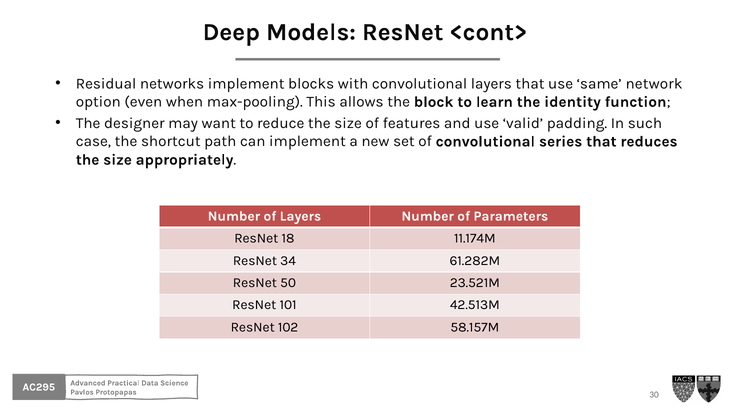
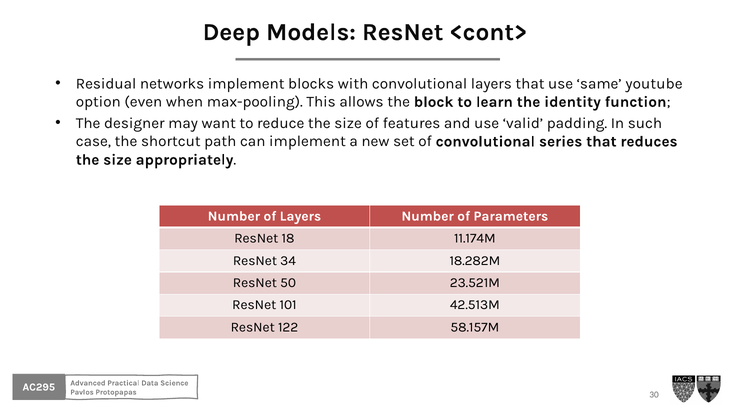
network: network -> youtube
61.282M: 61.282M -> 18.282M
102: 102 -> 122
